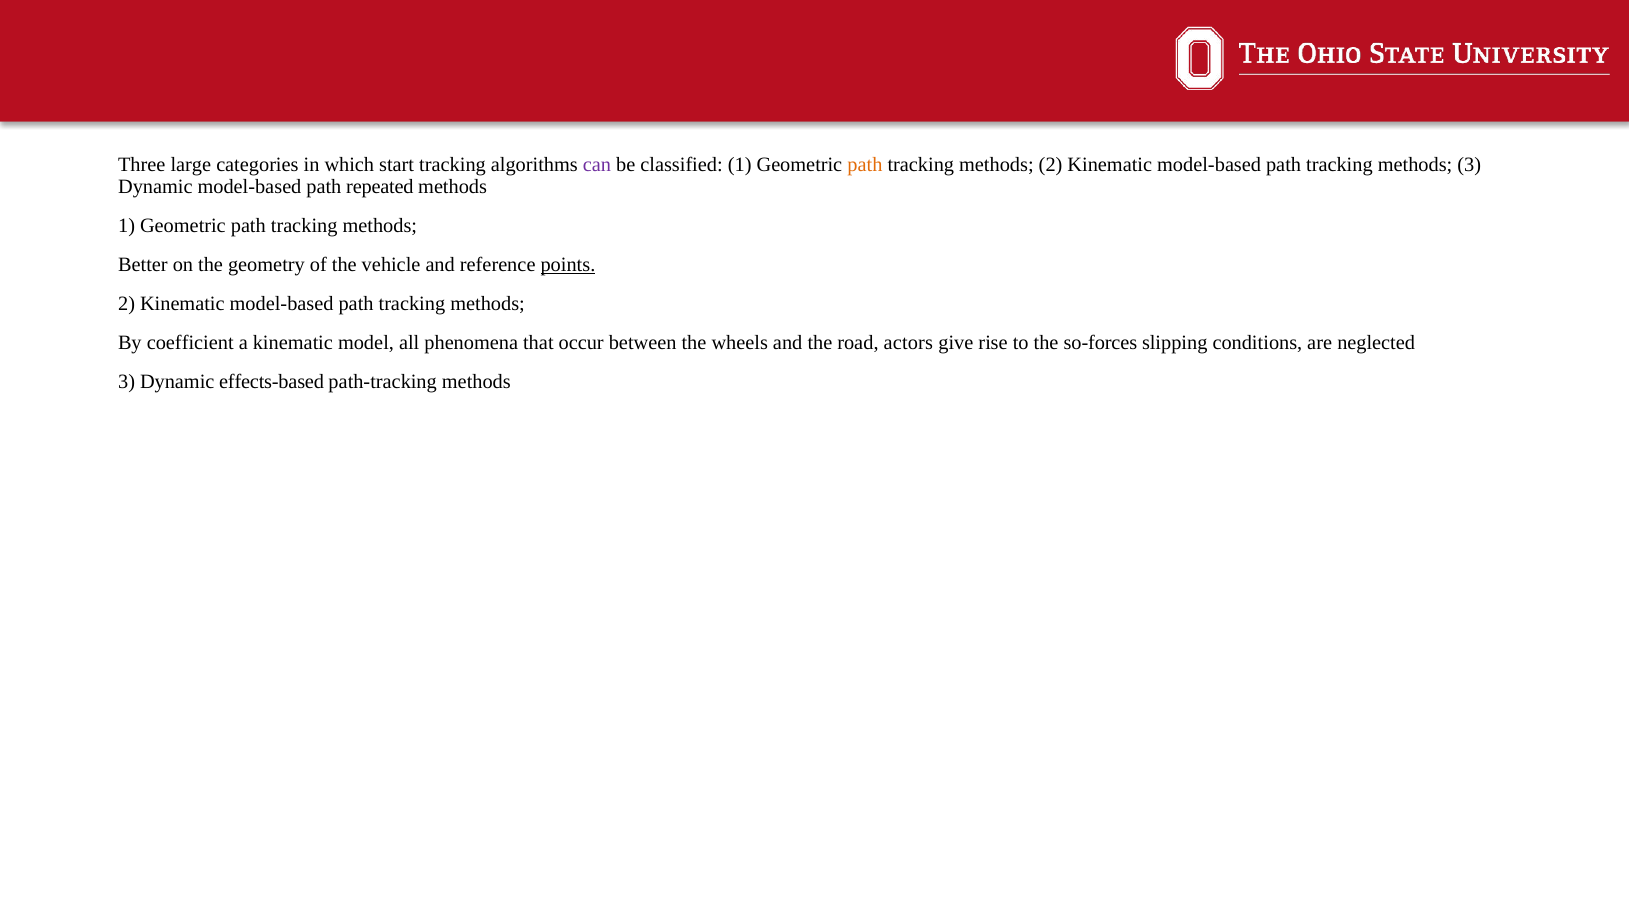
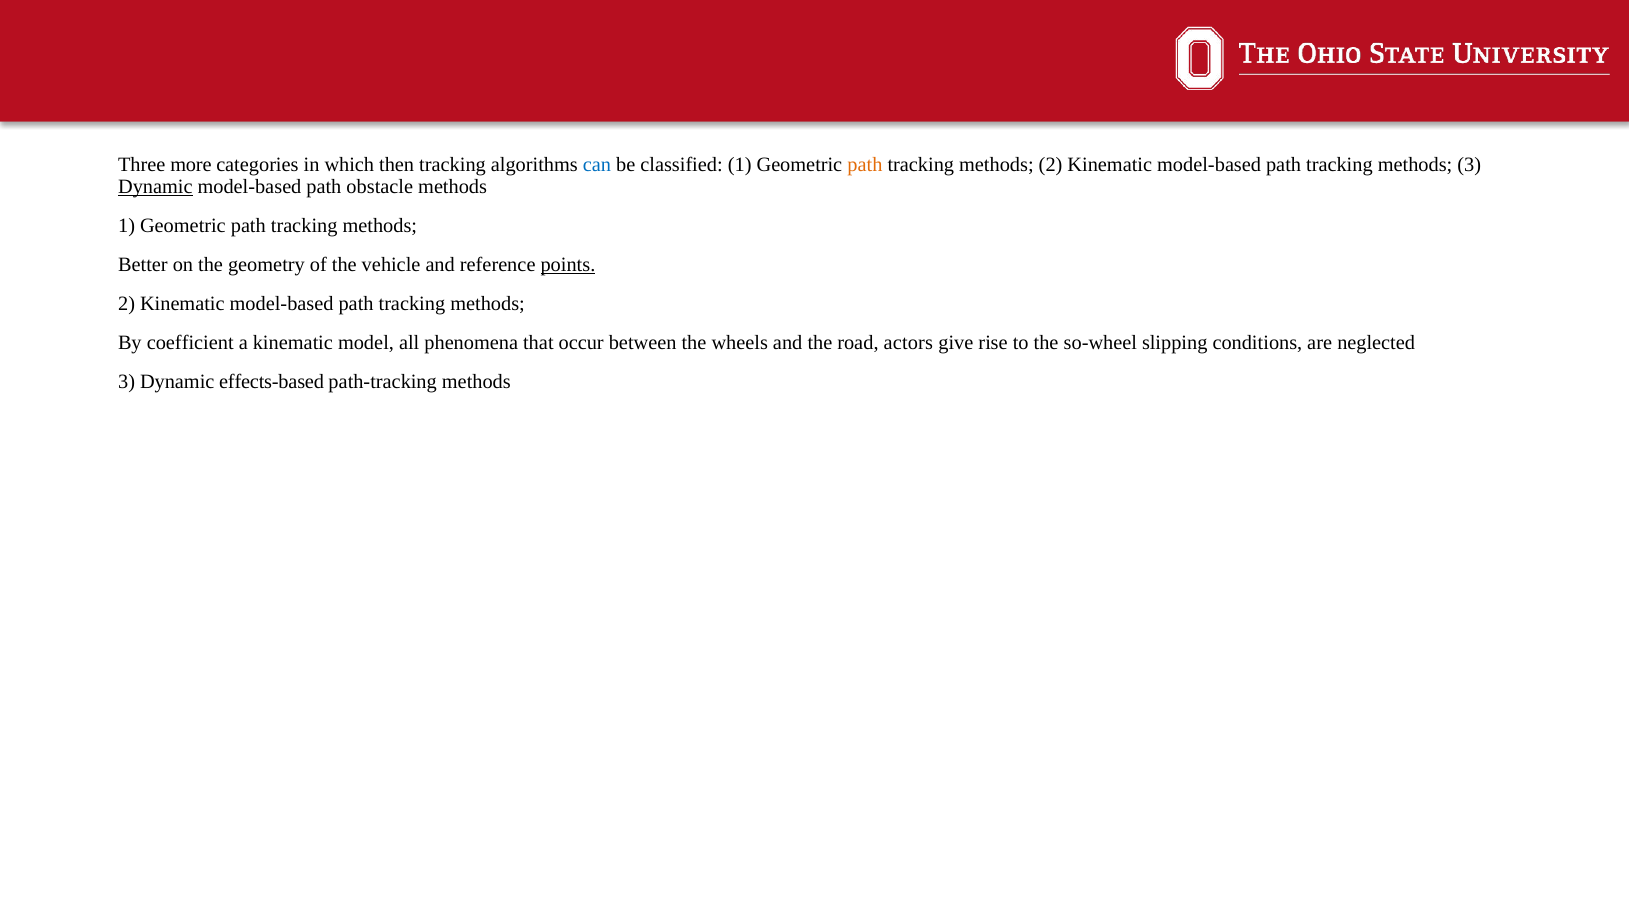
large: large -> more
start: start -> then
can colour: purple -> blue
Dynamic at (155, 187) underline: none -> present
repeated: repeated -> obstacle
so-forces: so-forces -> so-wheel
